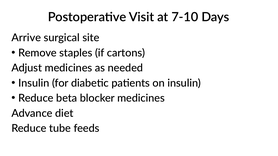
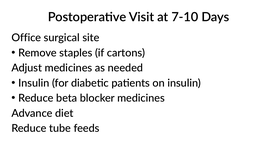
Arrive: Arrive -> Office
